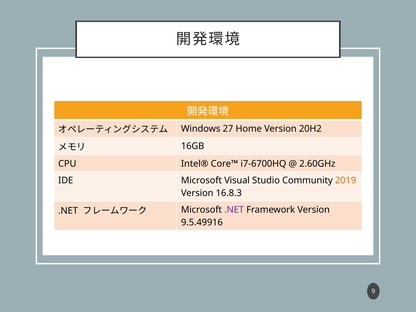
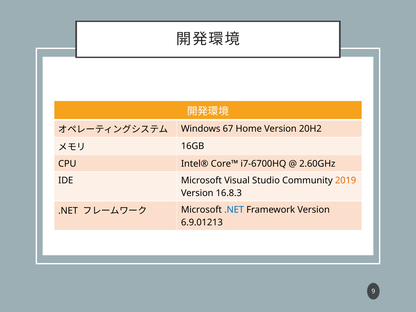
27: 27 -> 67
.NET at (234, 210) colour: purple -> blue
9.5.49916: 9.5.49916 -> 6.9.01213
